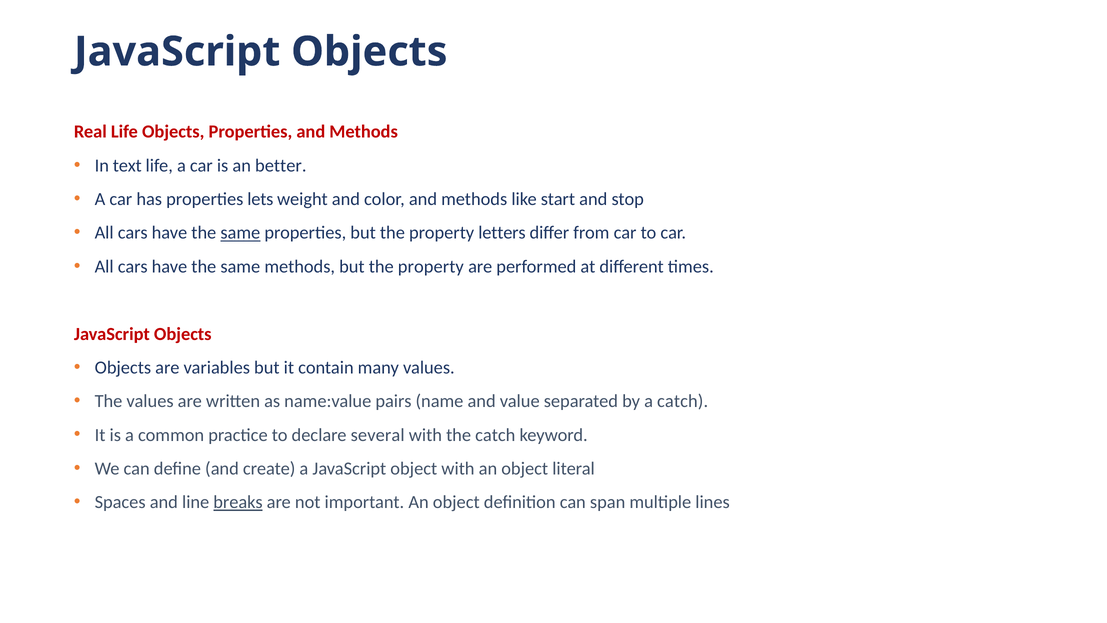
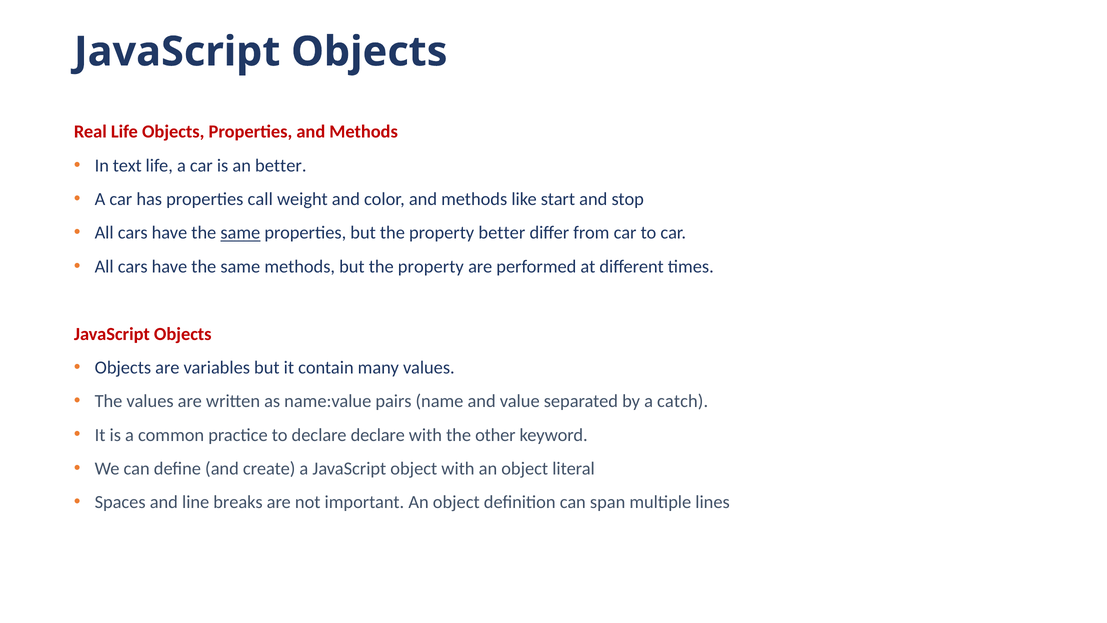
lets: lets -> call
property letters: letters -> better
declare several: several -> declare
the catch: catch -> other
breaks underline: present -> none
